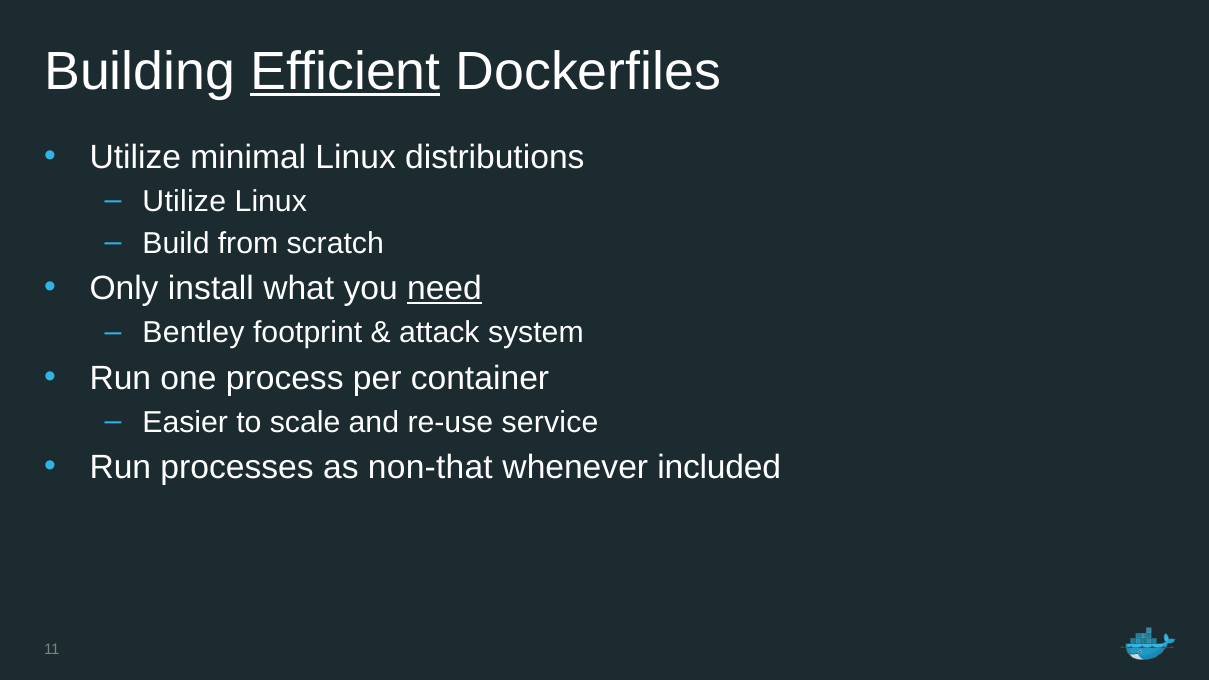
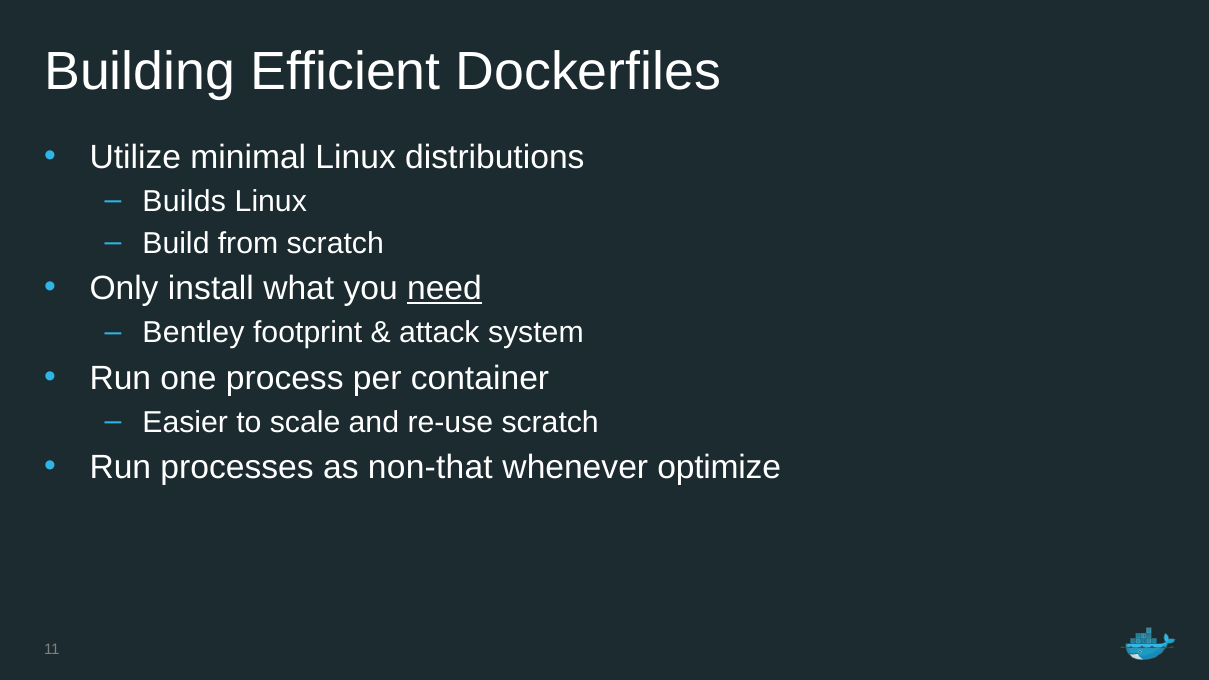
Efficient underline: present -> none
Utilize at (184, 201): Utilize -> Builds
re-use service: service -> scratch
included: included -> optimize
